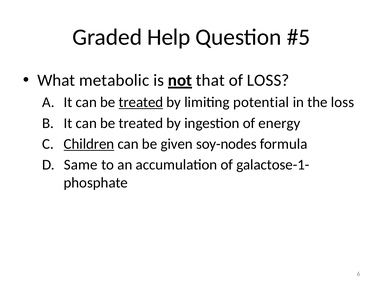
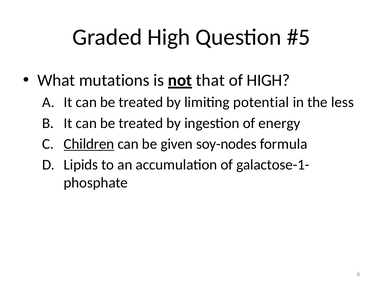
Graded Help: Help -> High
metabolic: metabolic -> mutations
of LOSS: LOSS -> HIGH
treated at (141, 102) underline: present -> none
the loss: loss -> less
Same: Same -> Lipids
